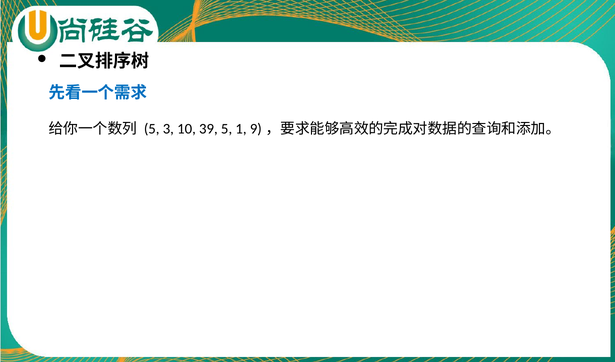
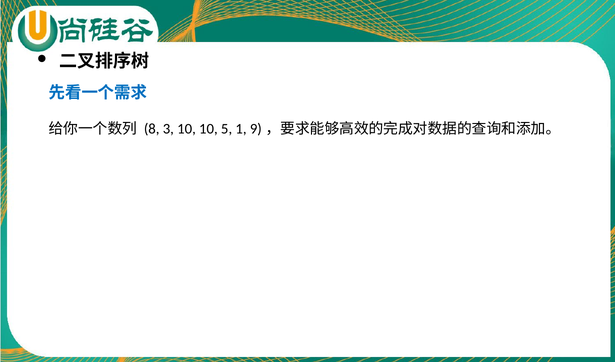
5 at (152, 129): 5 -> 8
10 39: 39 -> 10
